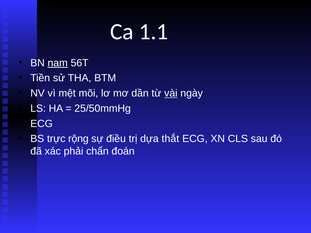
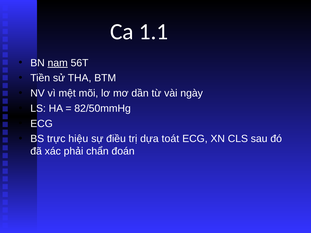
vài underline: present -> none
25/50mmHg: 25/50mmHg -> 82/50mmHg
rộng: rộng -> hiệu
thắt: thắt -> toát
